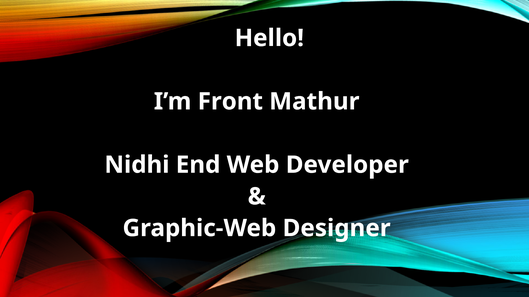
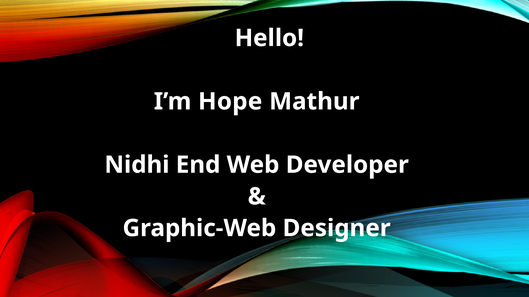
Front: Front -> Hope
